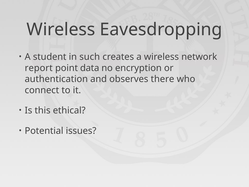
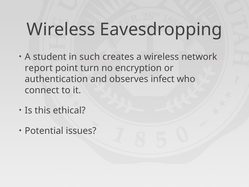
data: data -> turn
there: there -> infect
